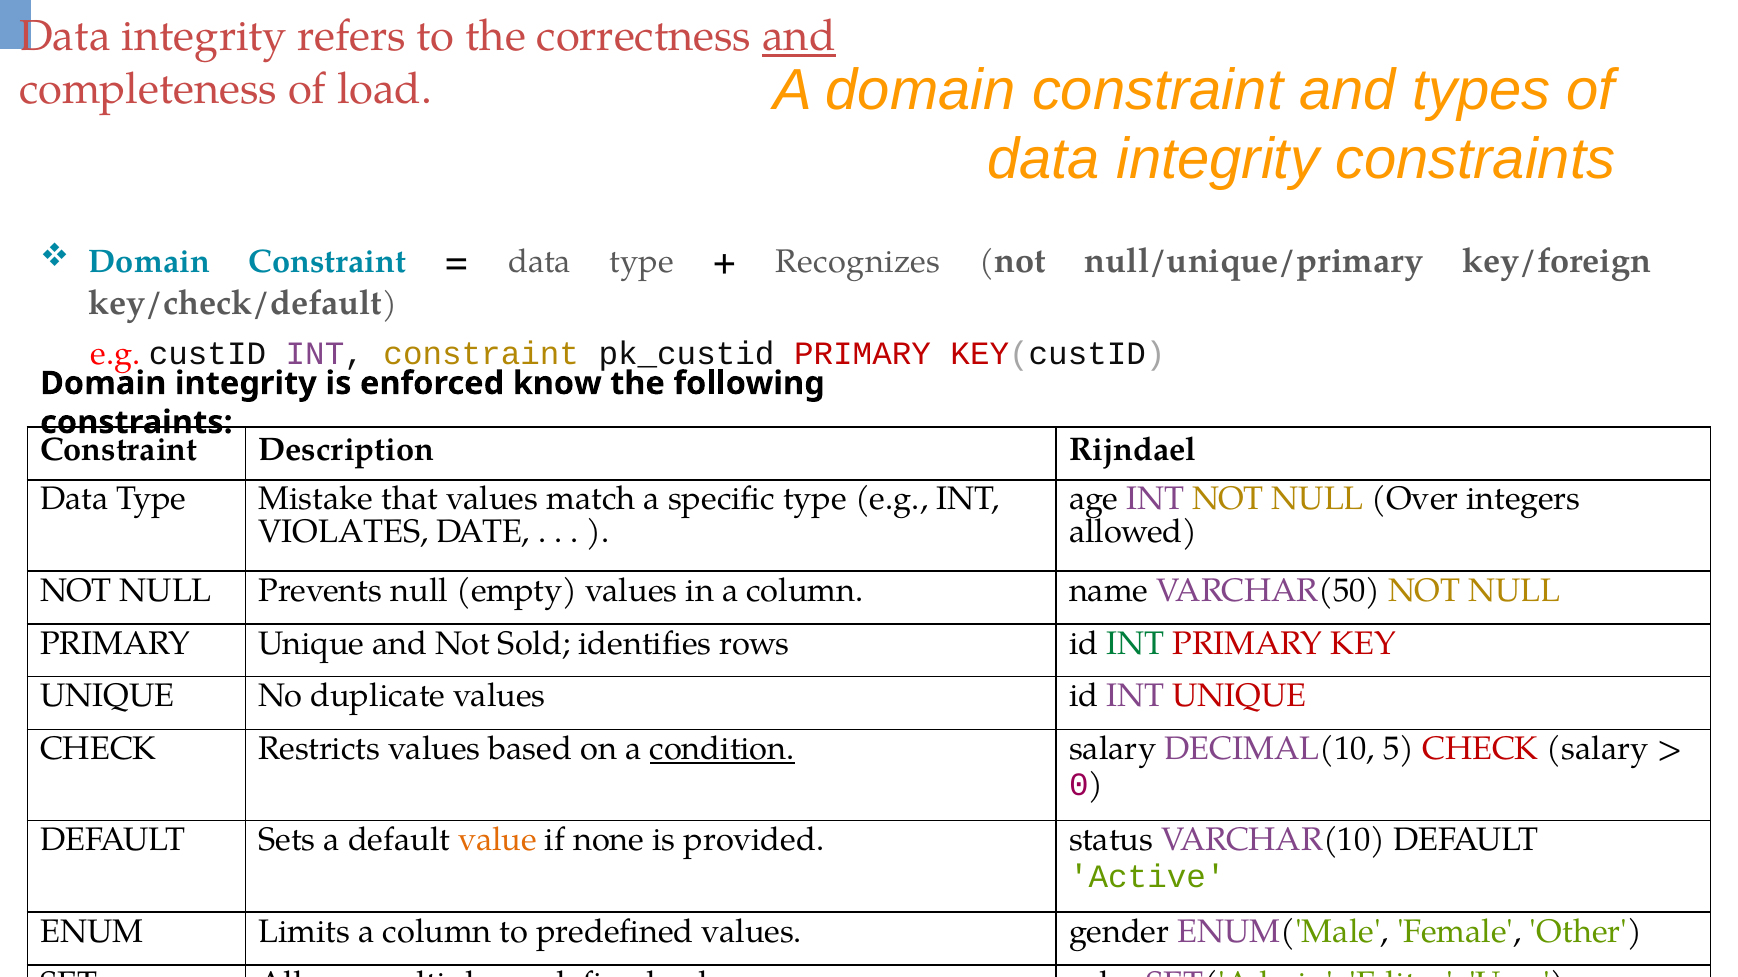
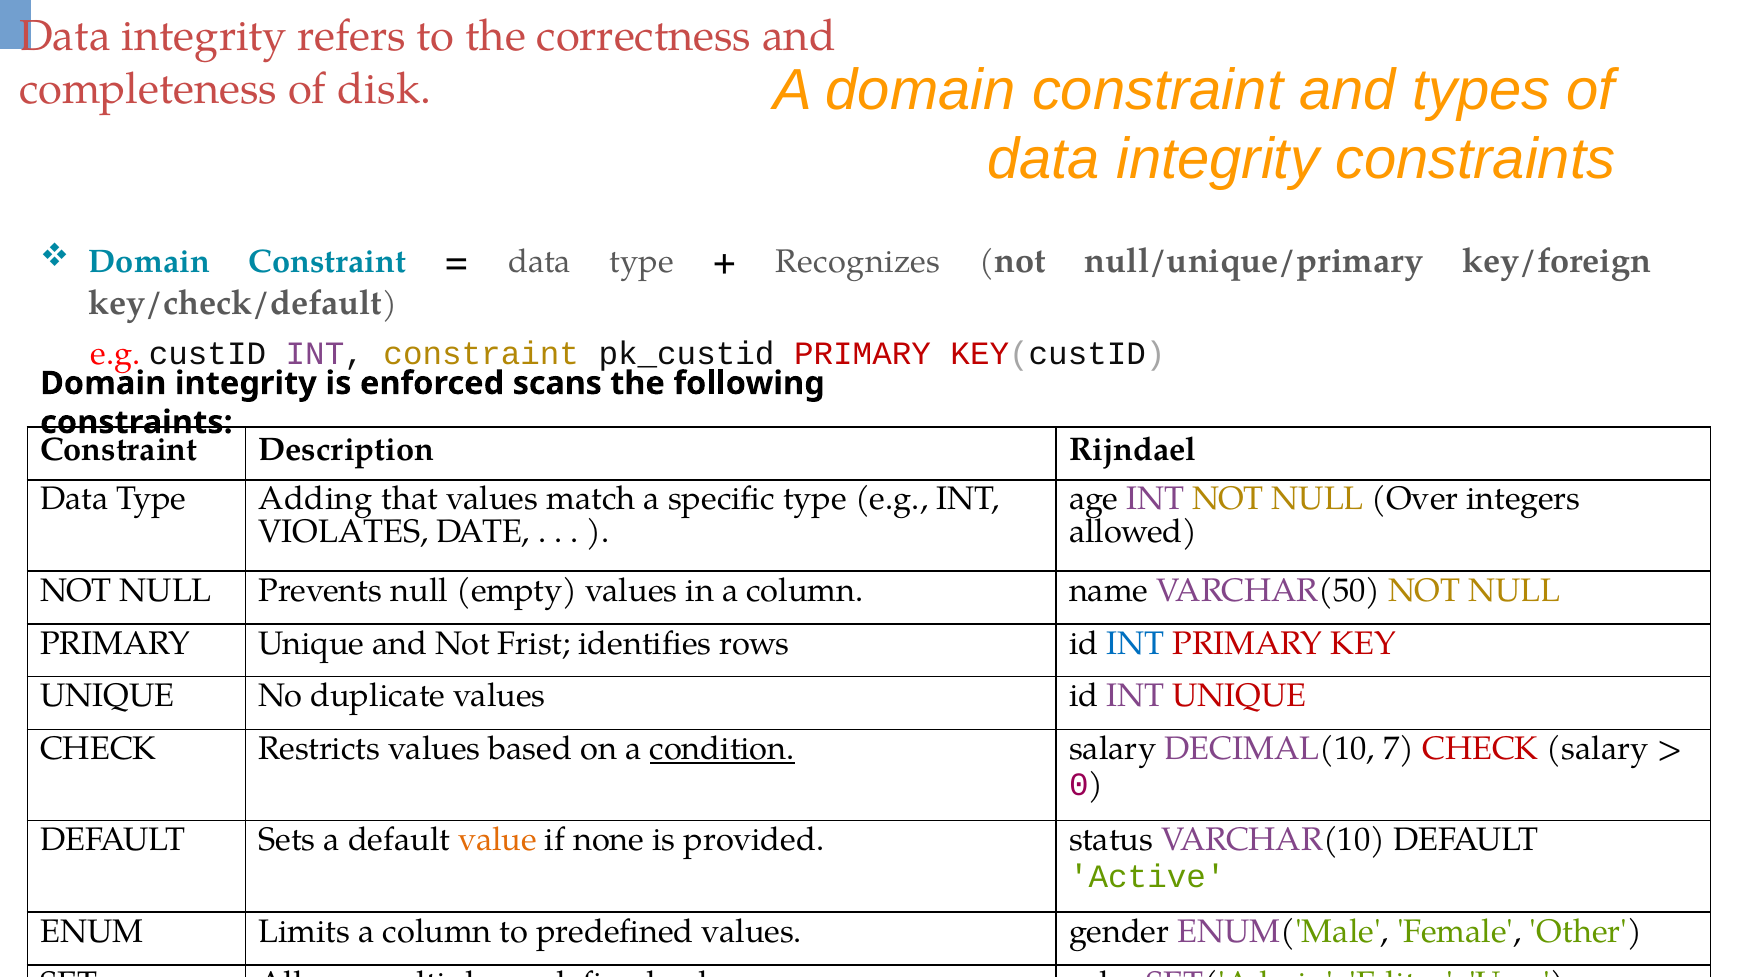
and at (799, 37) underline: present -> none
load: load -> disk
know: know -> scans
Mistake: Mistake -> Adding
Sold: Sold -> Frist
INT at (1135, 644) colour: green -> blue
5: 5 -> 7
